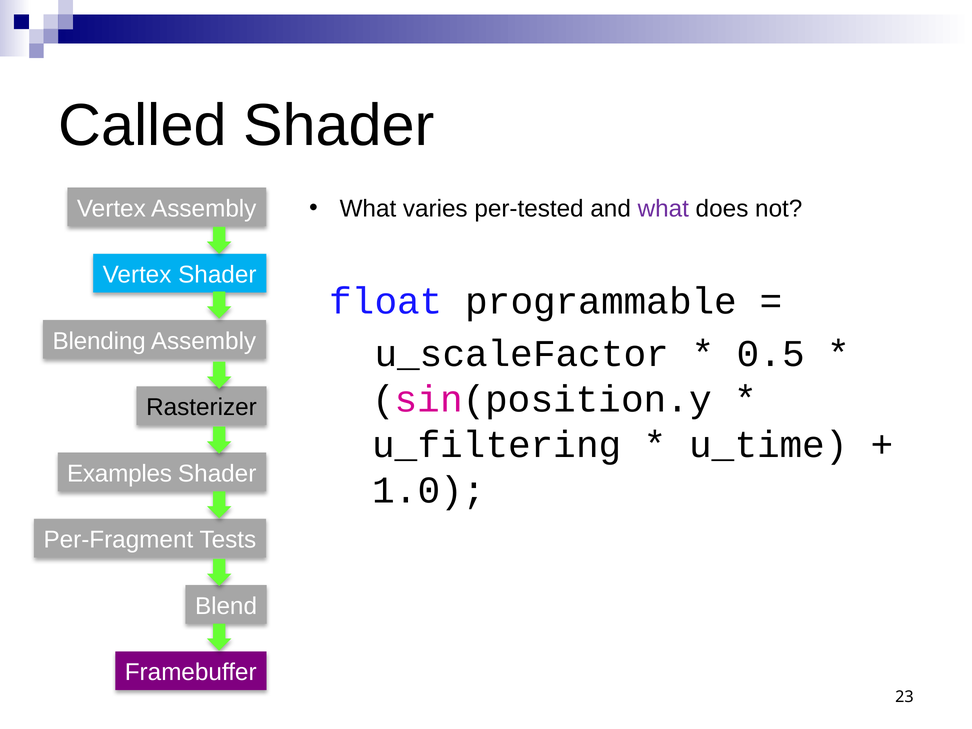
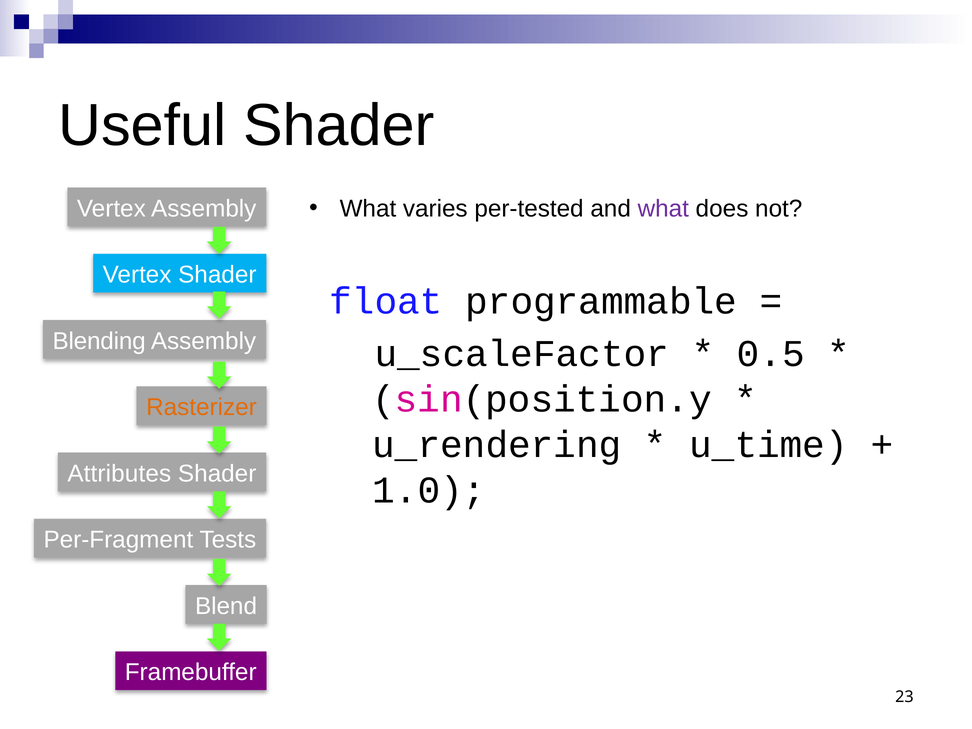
Called: Called -> Useful
Rasterizer colour: black -> orange
u_filtering: u_filtering -> u_rendering
Examples: Examples -> Attributes
